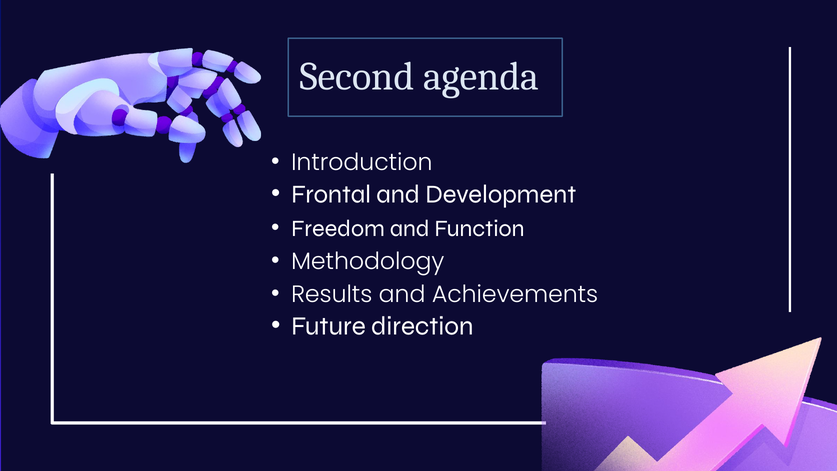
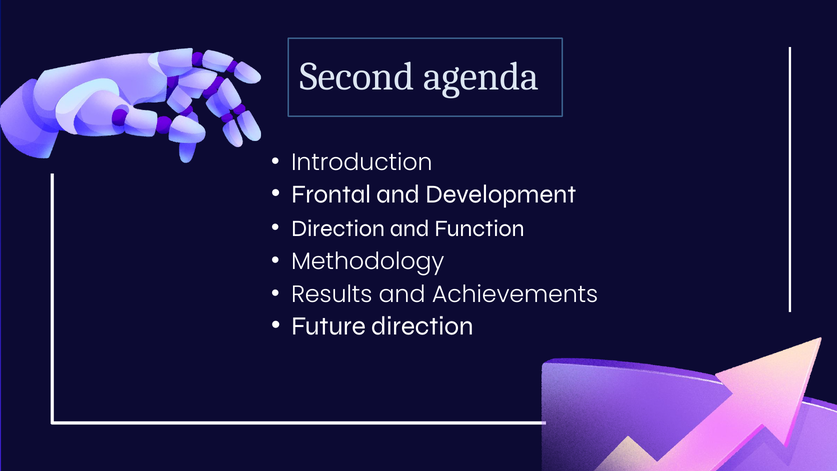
Freedom at (338, 228): Freedom -> Direction
